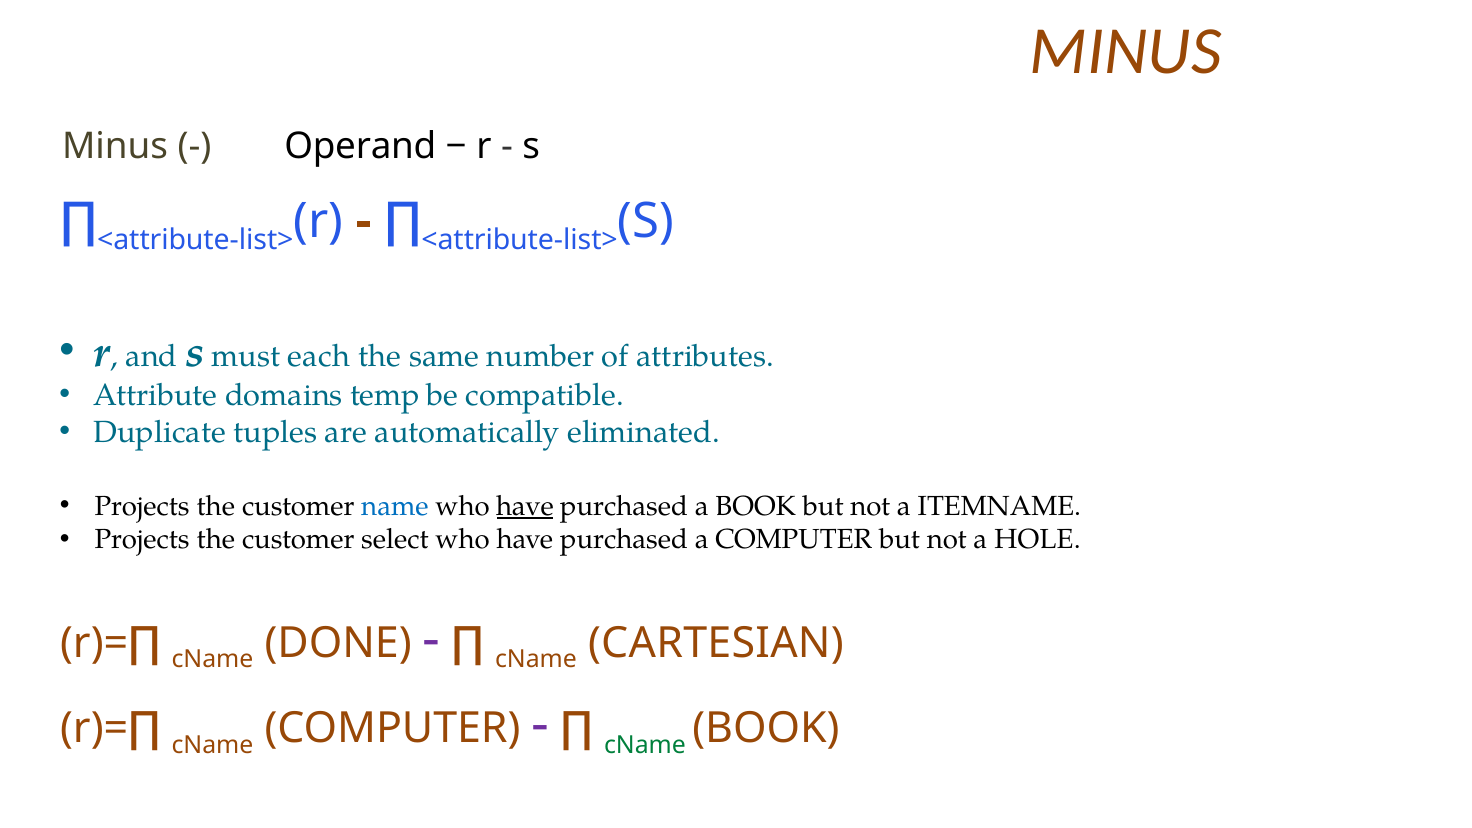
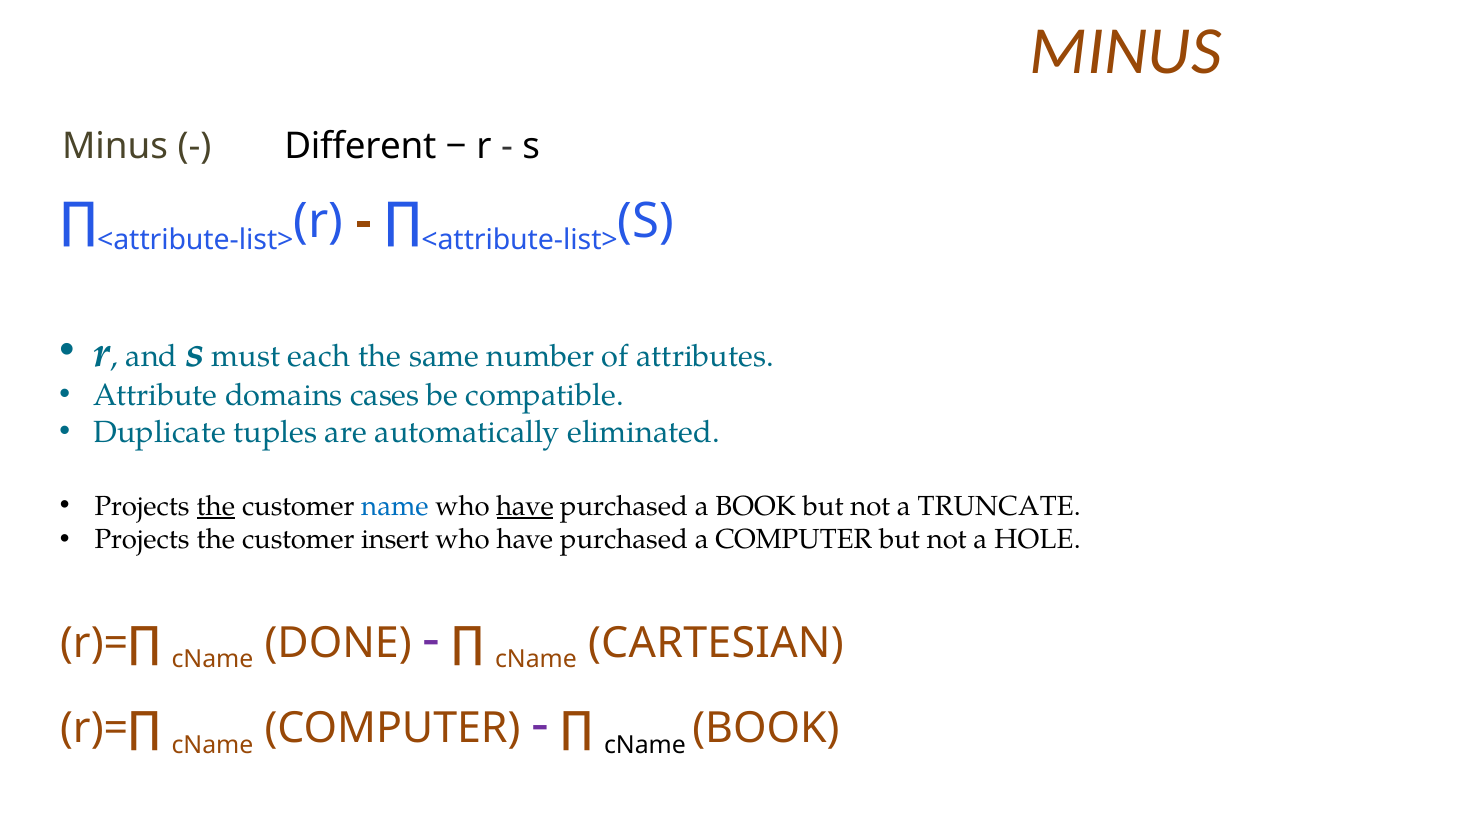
Operand: Operand -> Different
temp: temp -> cases
the at (216, 506) underline: none -> present
ITEMNAME: ITEMNAME -> TRUNCATE
select: select -> insert
cName at (645, 745) colour: green -> black
